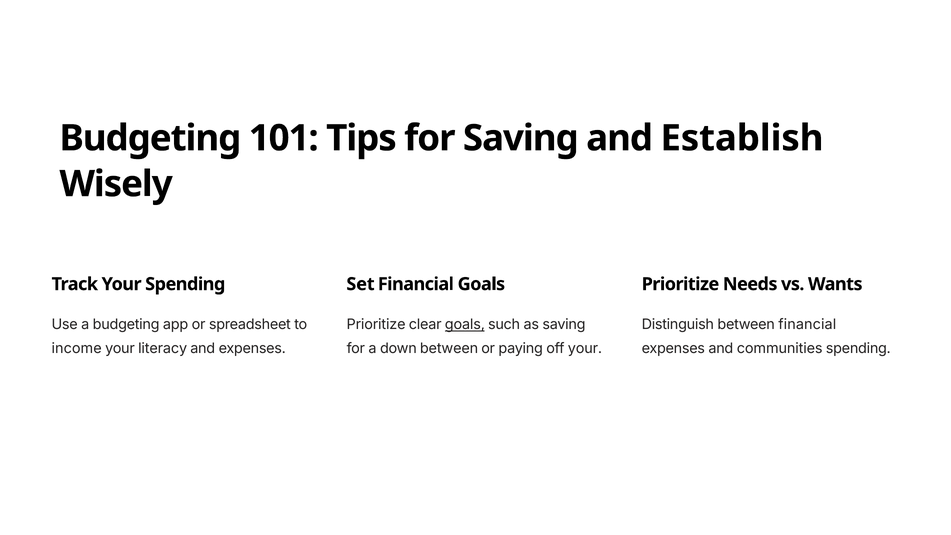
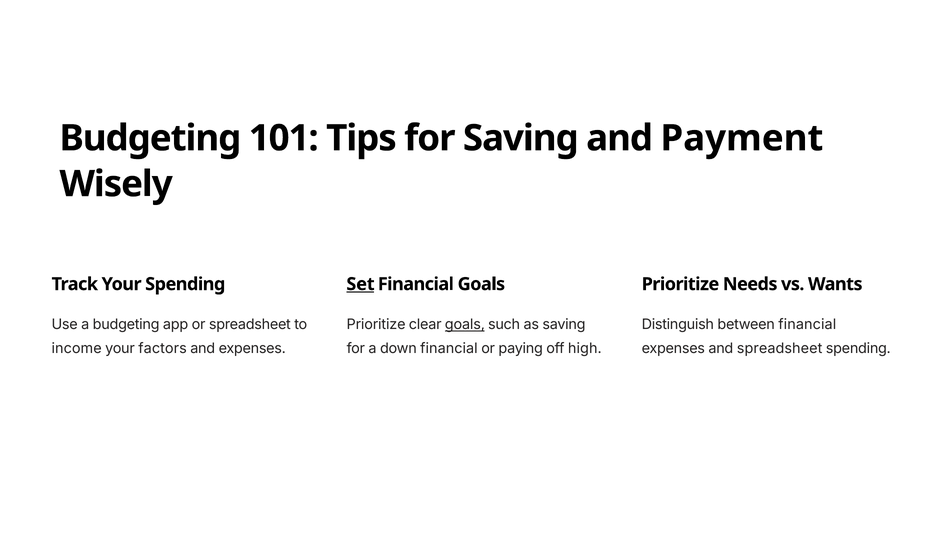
Establish: Establish -> Payment
Set underline: none -> present
literacy: literacy -> factors
down between: between -> financial
off your: your -> high
and communities: communities -> spreadsheet
